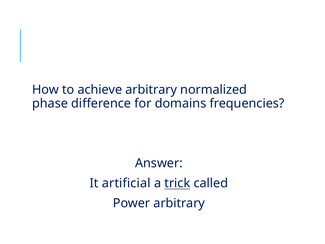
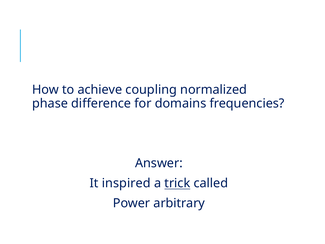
achieve arbitrary: arbitrary -> coupling
artificial: artificial -> inspired
